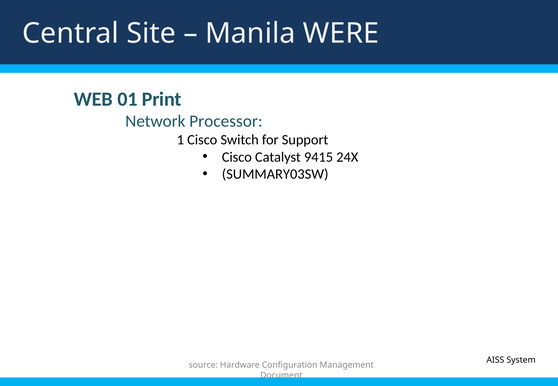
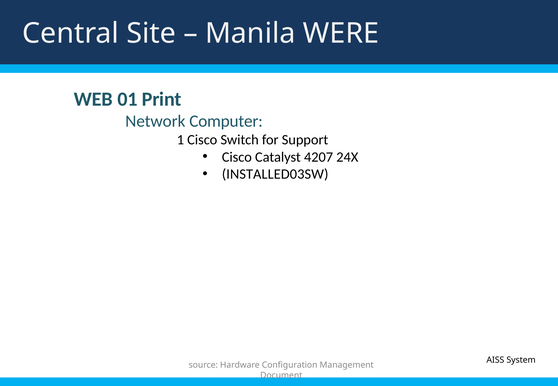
Processor: Processor -> Computer
9415: 9415 -> 4207
SUMMARY03SW: SUMMARY03SW -> INSTALLED03SW
